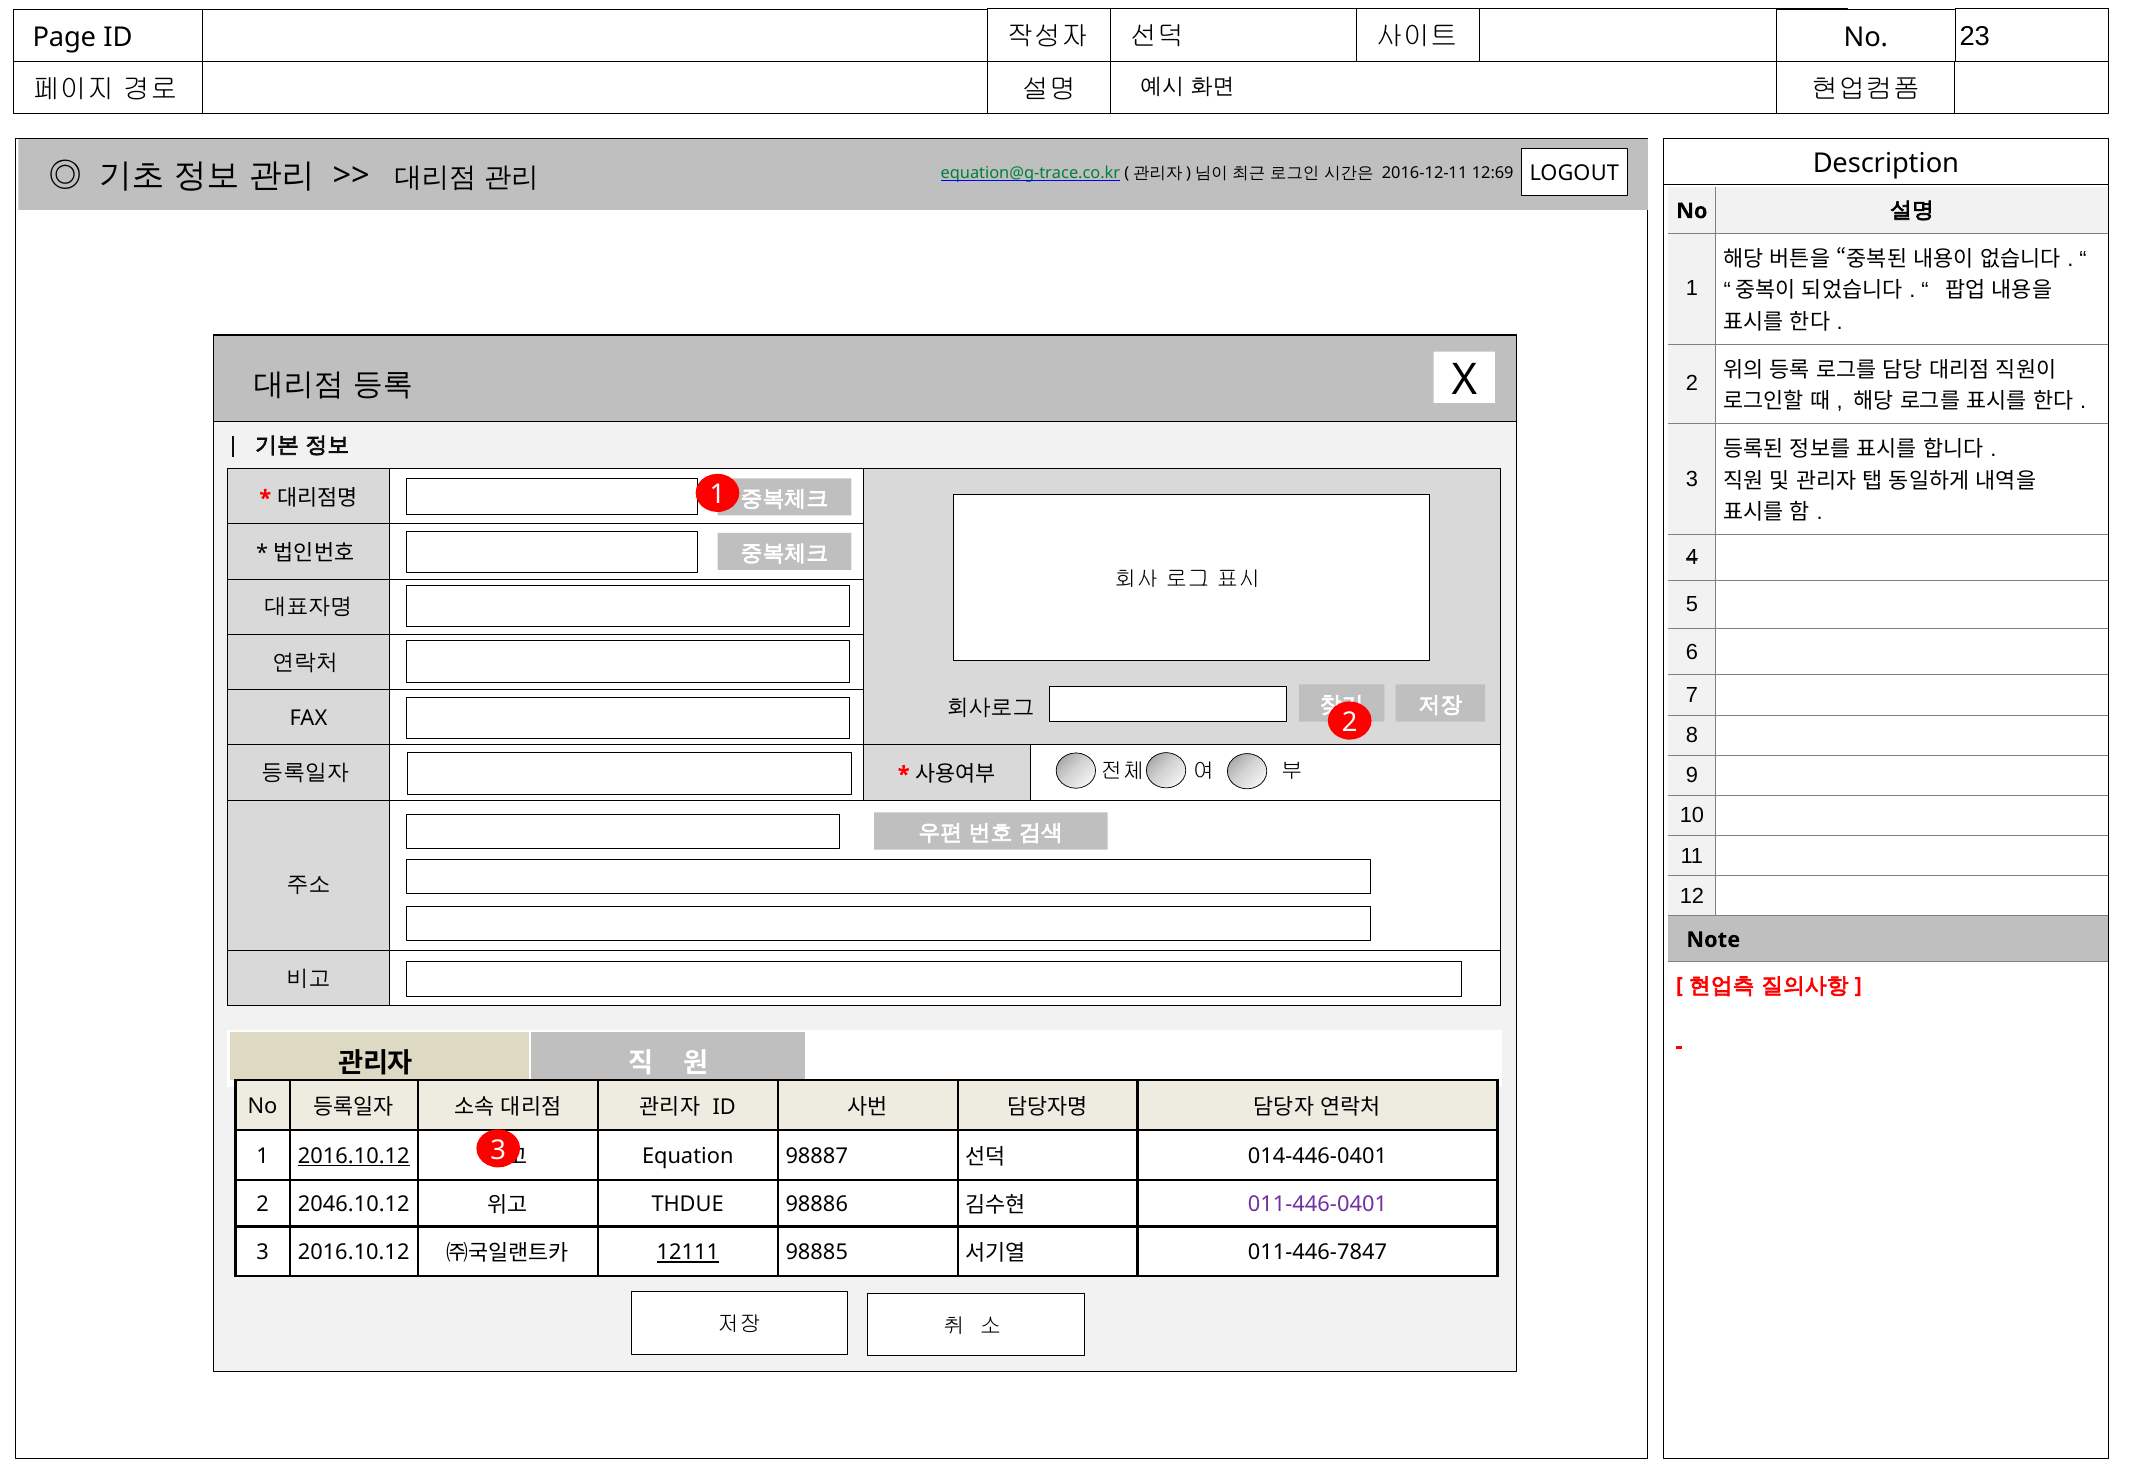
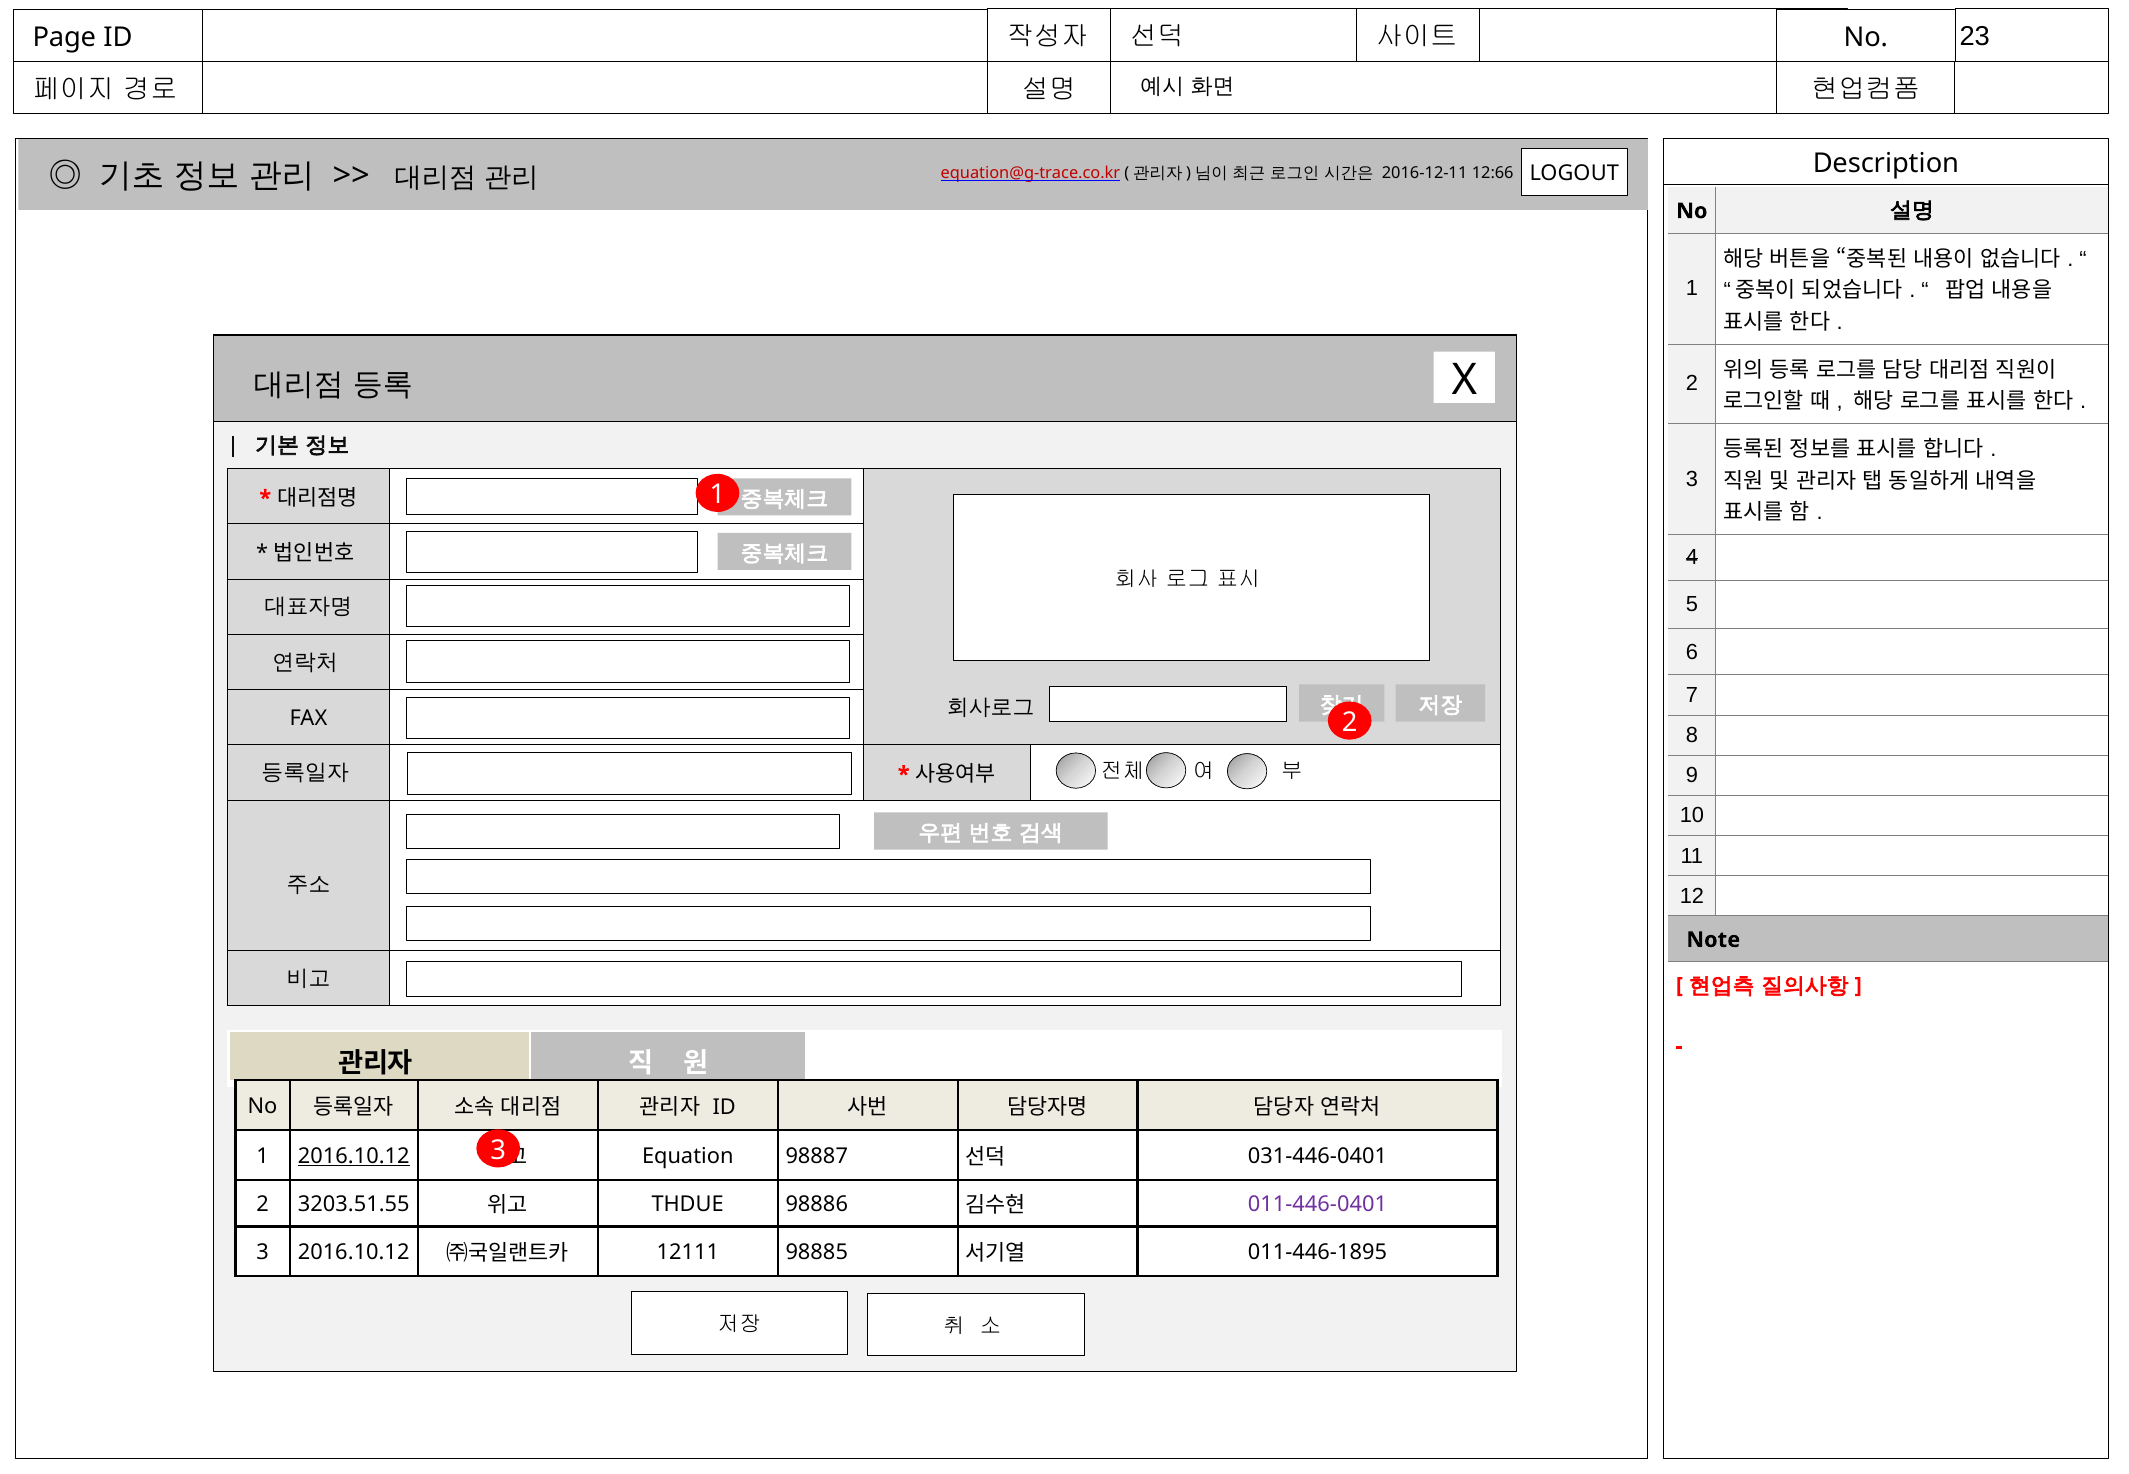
equation@g-trace.co.kr colour: green -> red
12:69: 12:69 -> 12:66
014-446-0401: 014-446-0401 -> 031-446-0401
2046.10.12: 2046.10.12 -> 3203.51.55
12111 underline: present -> none
011-446-7847: 011-446-7847 -> 011-446-1895
